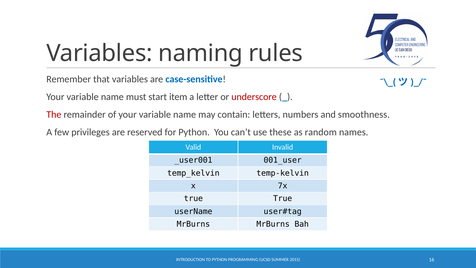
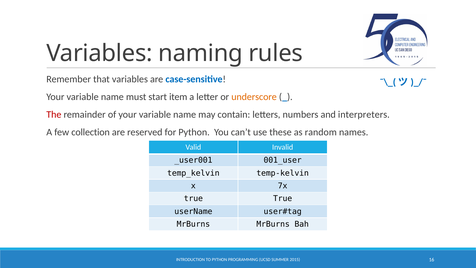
underscore colour: red -> orange
smoothness: smoothness -> interpreters
privileges: privileges -> collection
